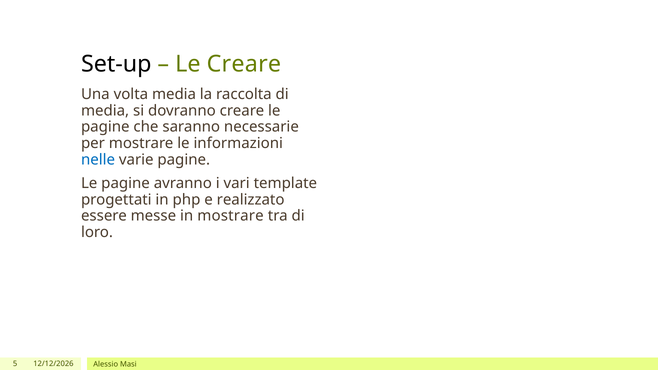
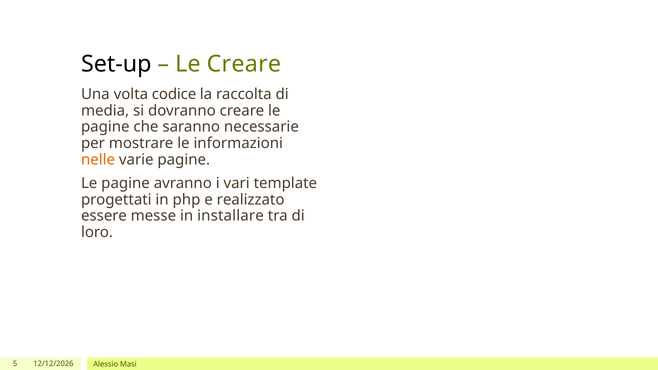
volta media: media -> codice
nelle colour: blue -> orange
in mostrare: mostrare -> installare
